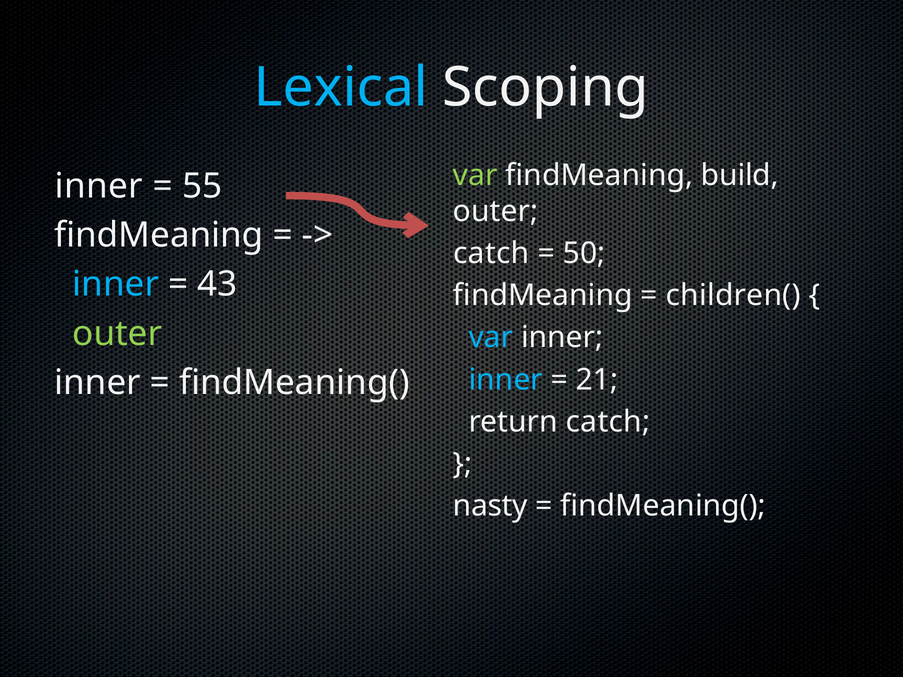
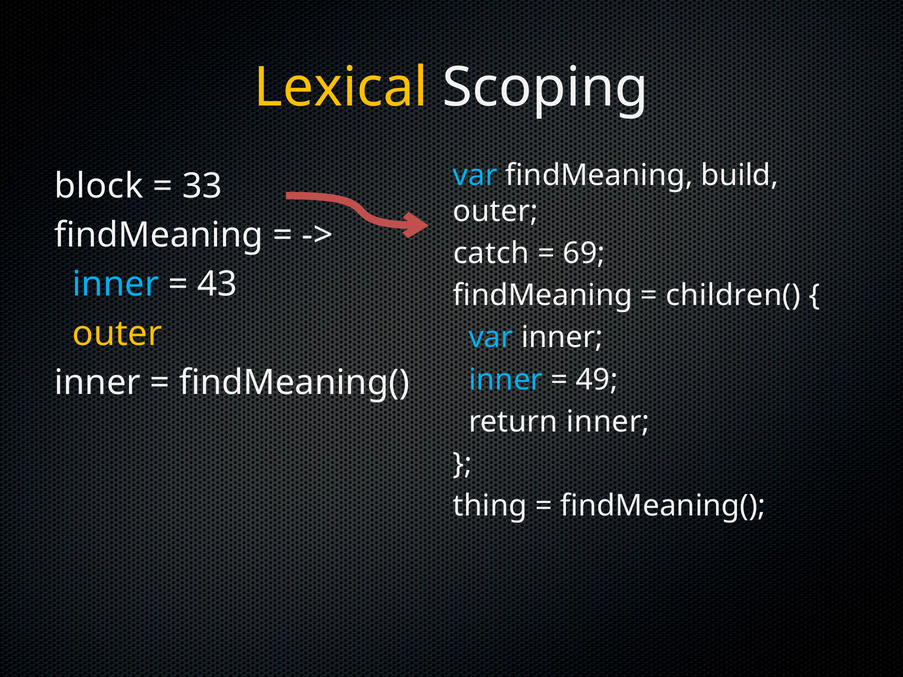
Lexical colour: light blue -> yellow
var at (475, 175) colour: light green -> light blue
inner at (99, 186): inner -> block
55: 55 -> 33
50: 50 -> 69
outer at (117, 334) colour: light green -> yellow
21: 21 -> 49
return catch: catch -> inner
nasty: nasty -> thing
